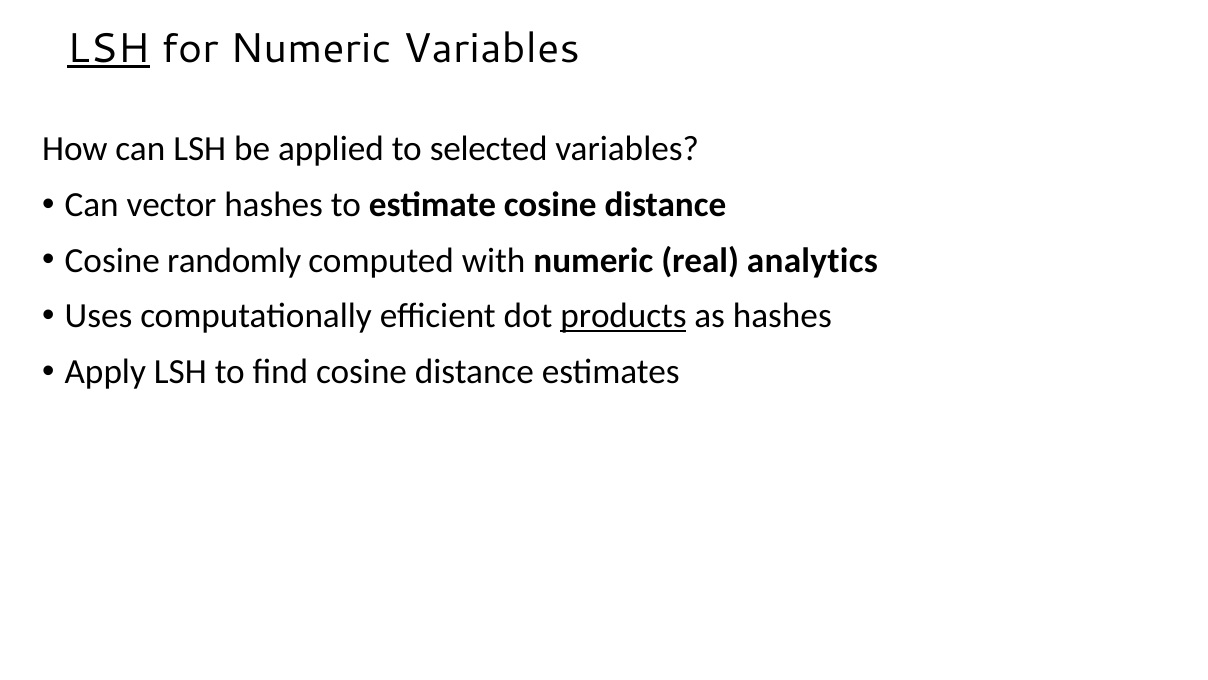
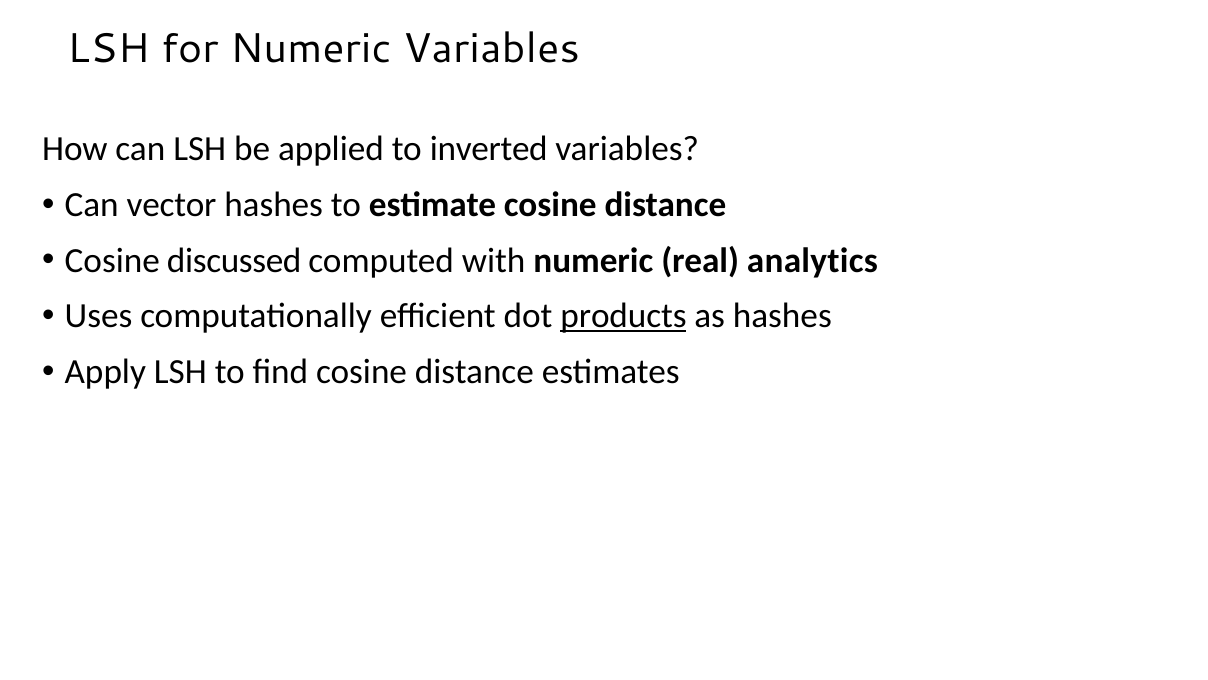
LSH at (108, 49) underline: present -> none
selected: selected -> inverted
randomly: randomly -> discussed
